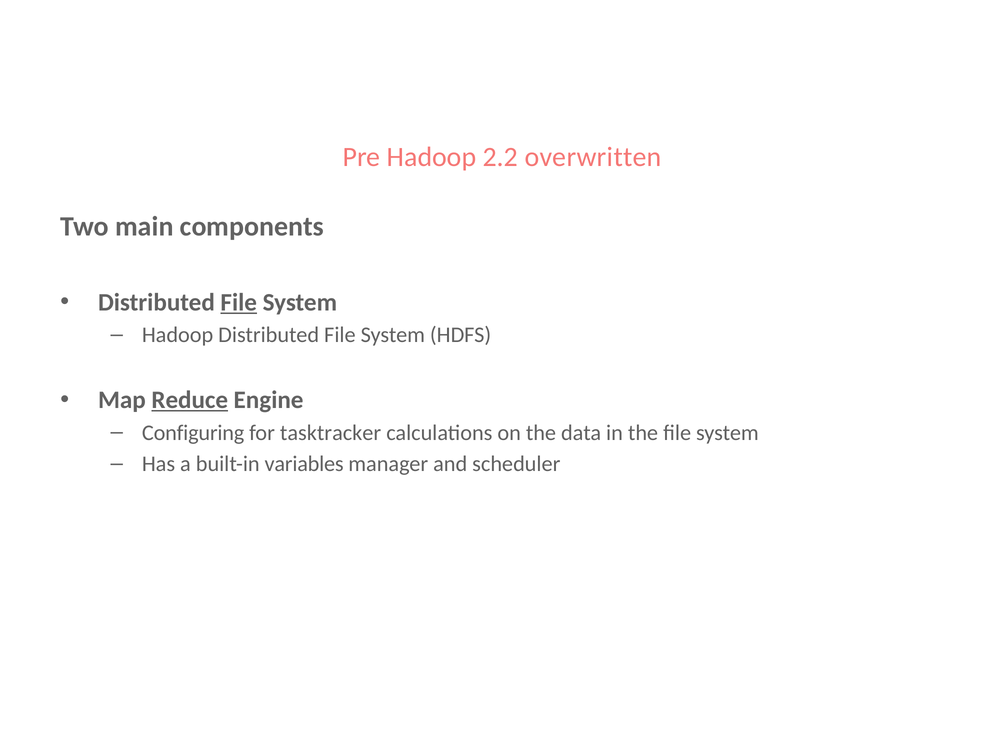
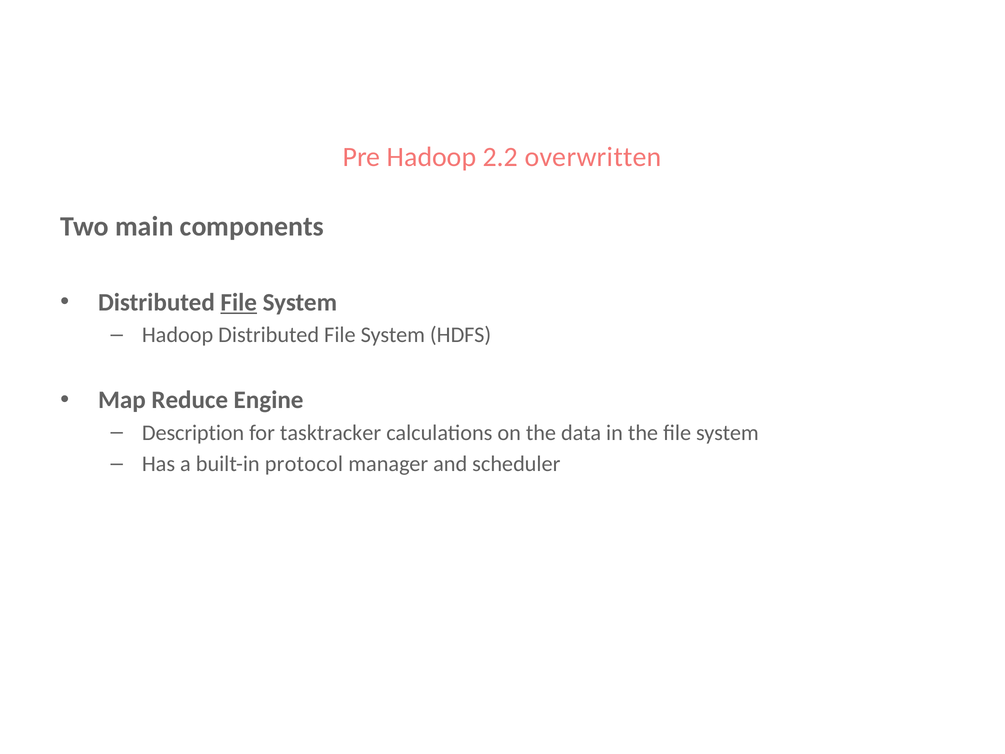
Reduce underline: present -> none
Configuring: Configuring -> Description
variables: variables -> protocol
